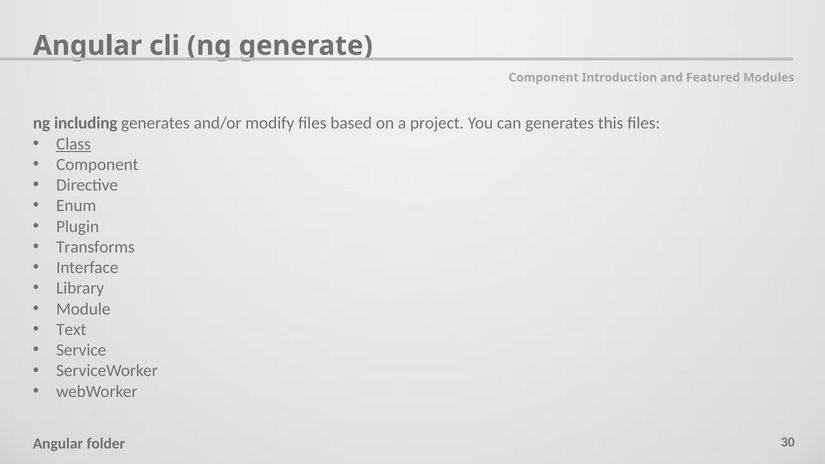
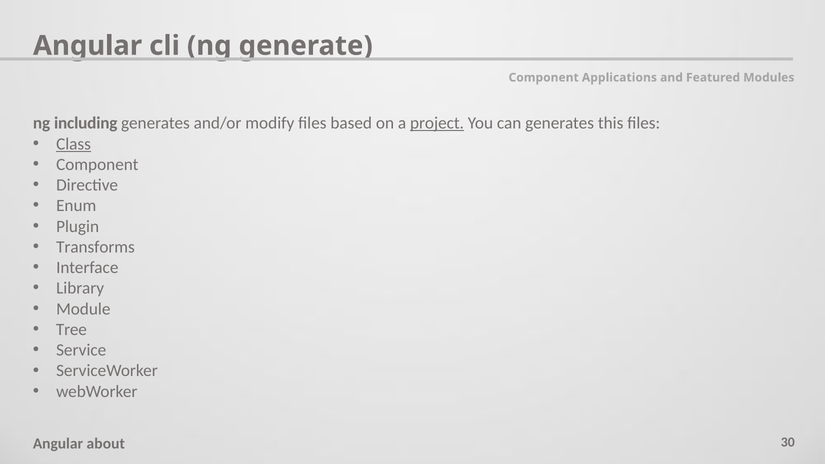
Introduction: Introduction -> Applications
project underline: none -> present
Text: Text -> Tree
folder: folder -> about
